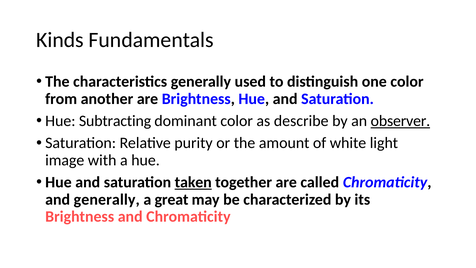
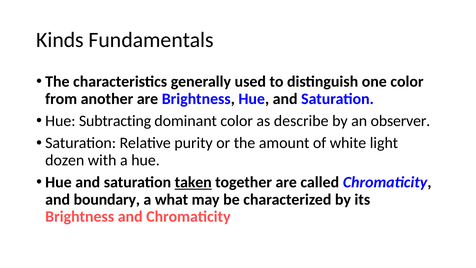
observer underline: present -> none
image: image -> dozen
and generally: generally -> boundary
great: great -> what
